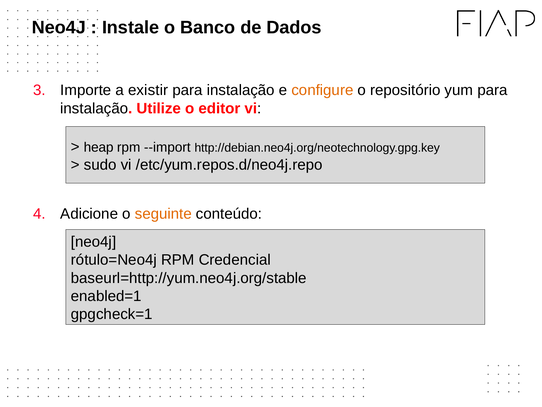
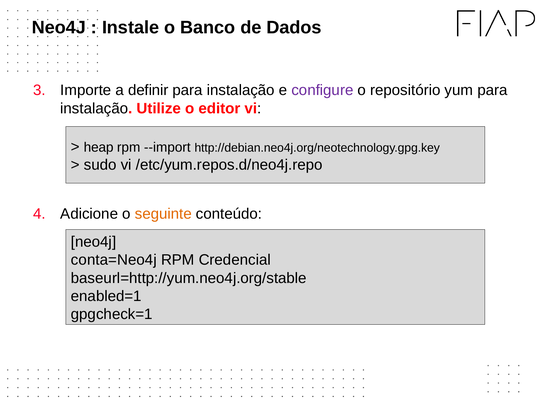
existir: existir -> definir
configure colour: orange -> purple
rótulo=Neo4j: rótulo=Neo4j -> conta=Neo4j
